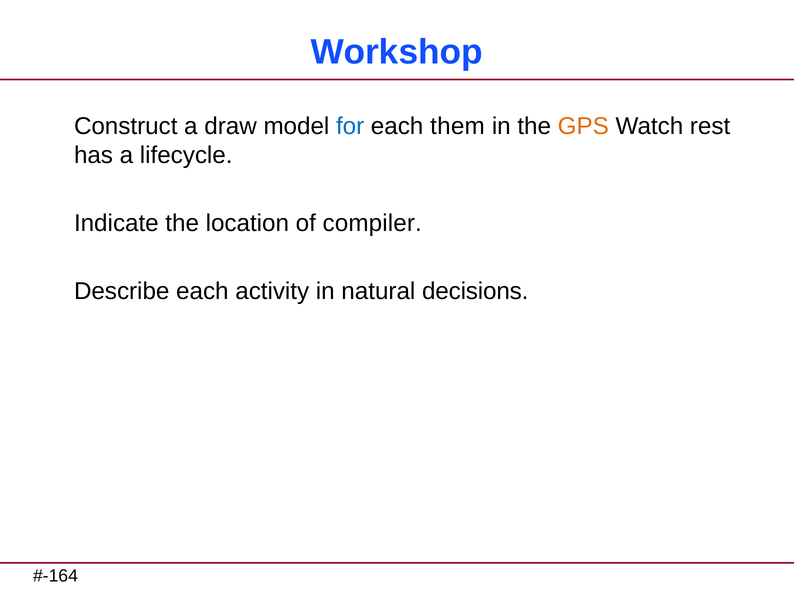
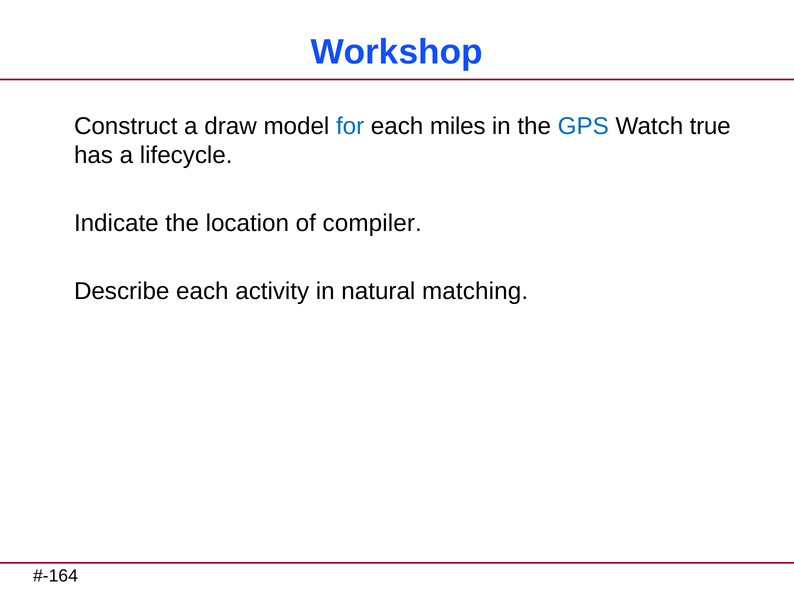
them: them -> miles
GPS colour: orange -> blue
rest: rest -> true
decisions: decisions -> matching
